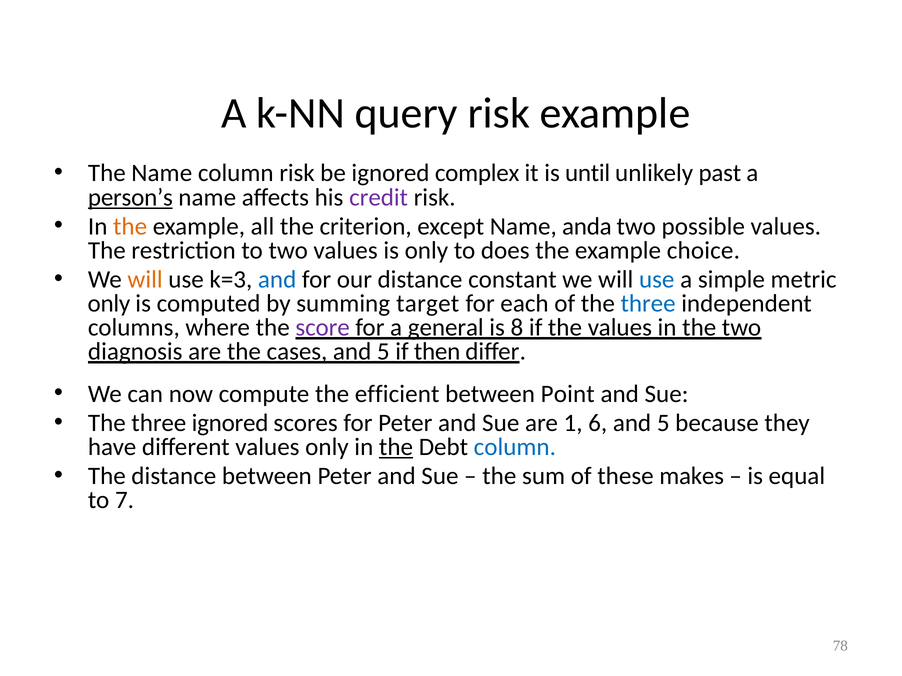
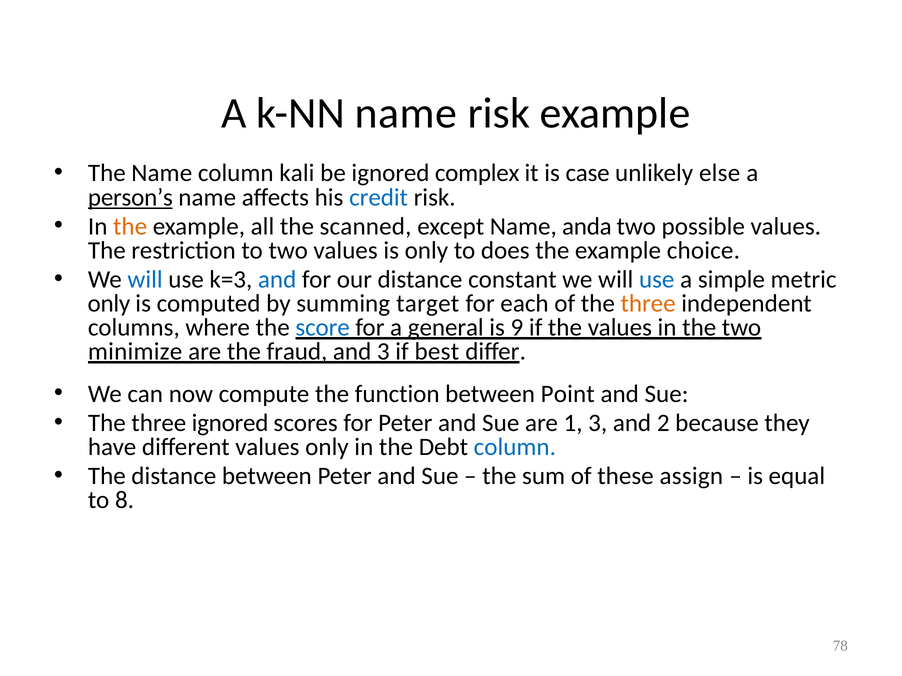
k-NN query: query -> name
column risk: risk -> kali
until: until -> case
past: past -> else
credit colour: purple -> blue
criterion: criterion -> scanned
will at (145, 280) colour: orange -> blue
three at (648, 304) colour: blue -> orange
score colour: purple -> blue
8: 8 -> 9
diagnosis: diagnosis -> minimize
cases: cases -> fraud
5 at (383, 352): 5 -> 3
then: then -> best
efficient: efficient -> function
1 6: 6 -> 3
5 at (663, 423): 5 -> 2
the at (396, 447) underline: present -> none
makes: makes -> assign
7: 7 -> 8
